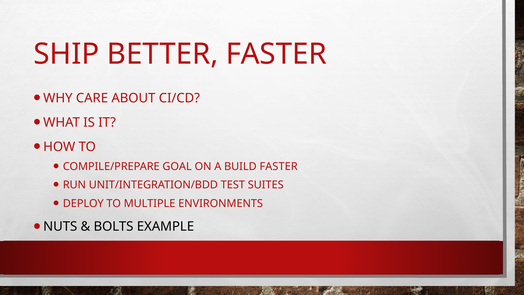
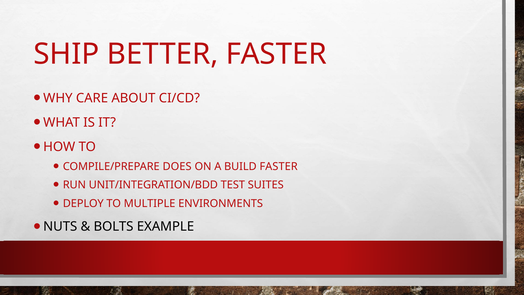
GOAL: GOAL -> DOES
